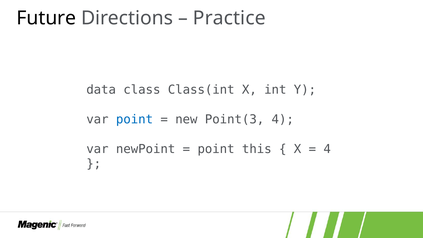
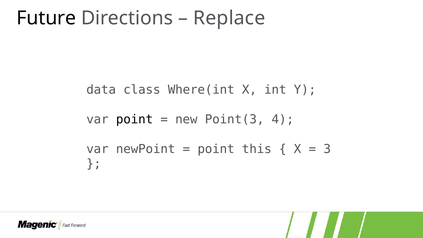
Practice: Practice -> Replace
Class(int: Class(int -> Where(int
point at (135, 119) colour: blue -> black
4 at (327, 149): 4 -> 3
